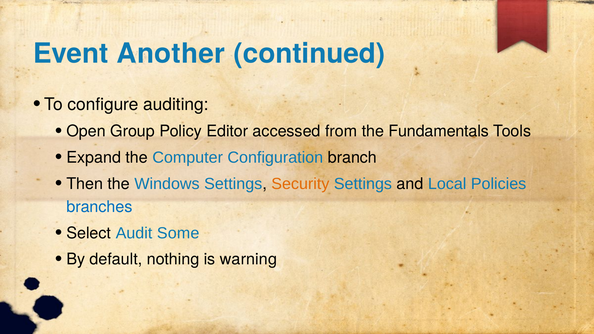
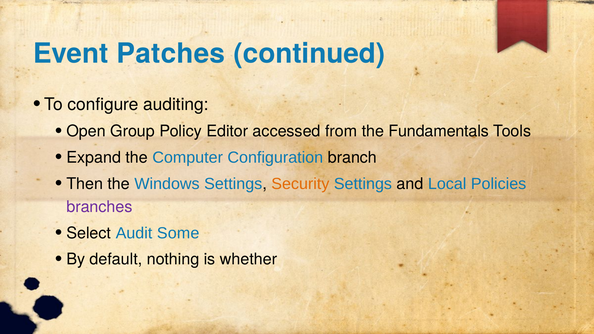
Another: Another -> Patches
branches colour: blue -> purple
warning: warning -> whether
